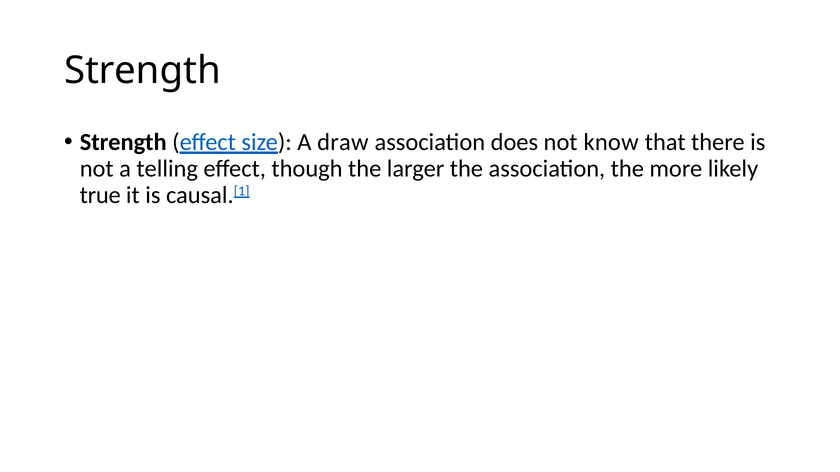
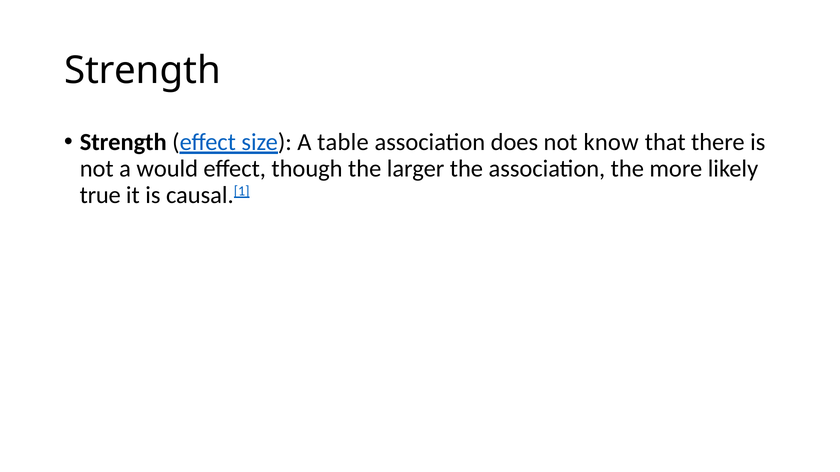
draw: draw -> table
telling: telling -> would
